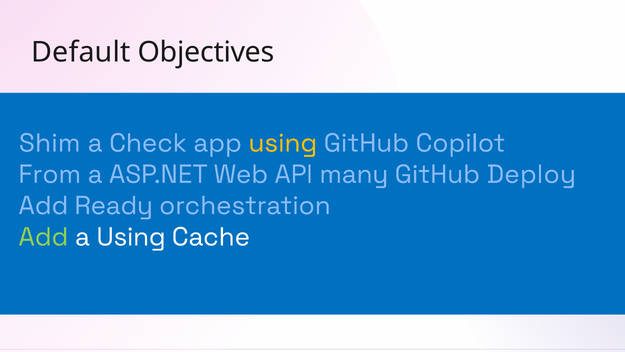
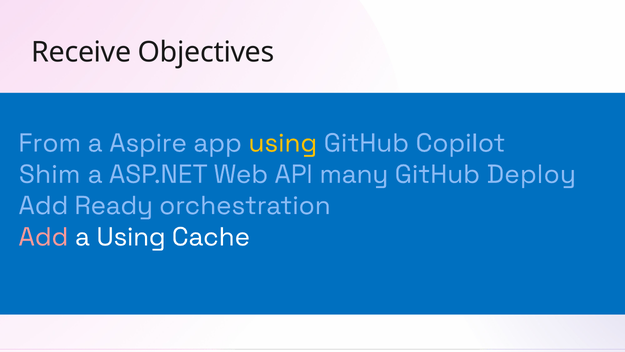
Default: Default -> Receive
Shim: Shim -> From
Check: Check -> Aspire
From: From -> Shim
Add at (43, 237) colour: light green -> pink
